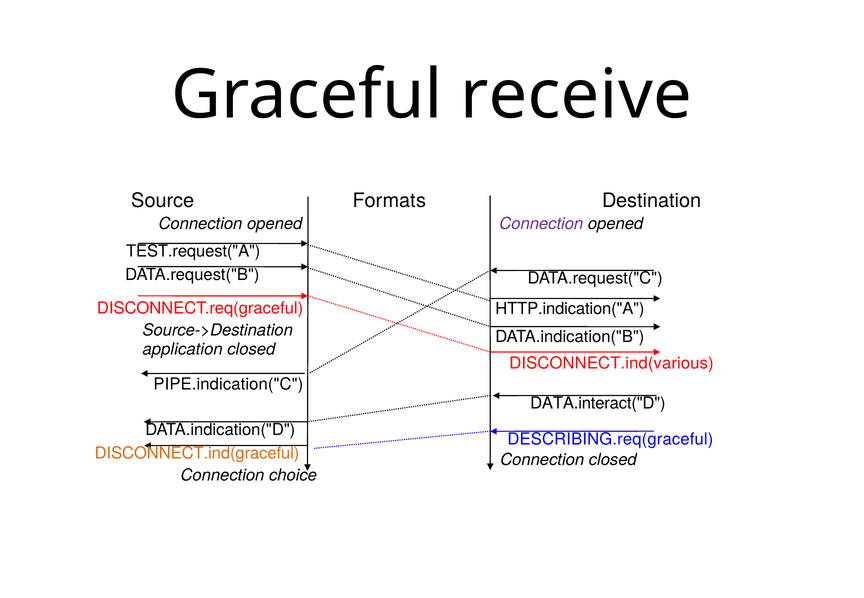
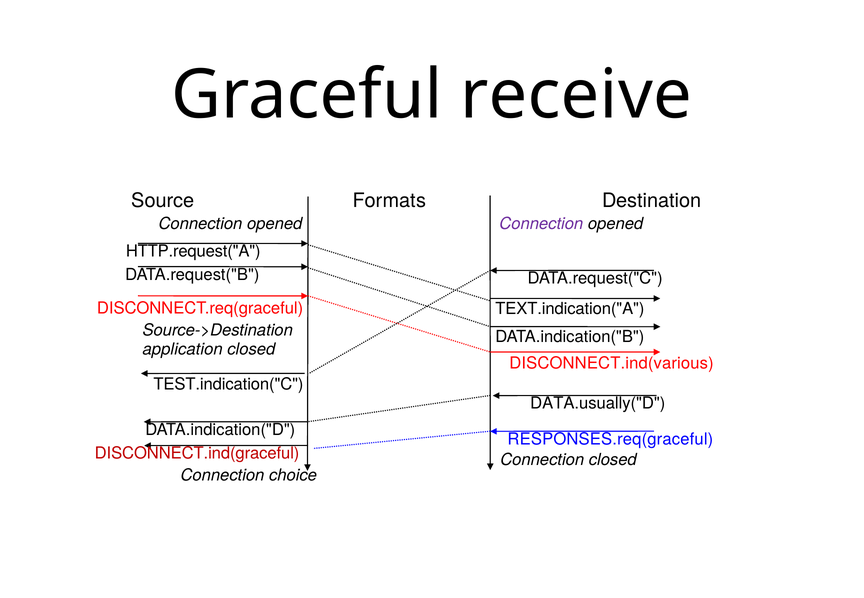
TEST.request("A: TEST.request("A -> HTTP.request("A
HTTP.indication("A: HTTP.indication("A -> TEXT.indication("A
PIPE.indication("C: PIPE.indication("C -> TEST.indication("C
DATA.interact("D: DATA.interact("D -> DATA.usually("D
DESCRIBING.req(graceful: DESCRIBING.req(graceful -> RESPONSES.req(graceful
DISCONNECT.ind(graceful colour: orange -> red
